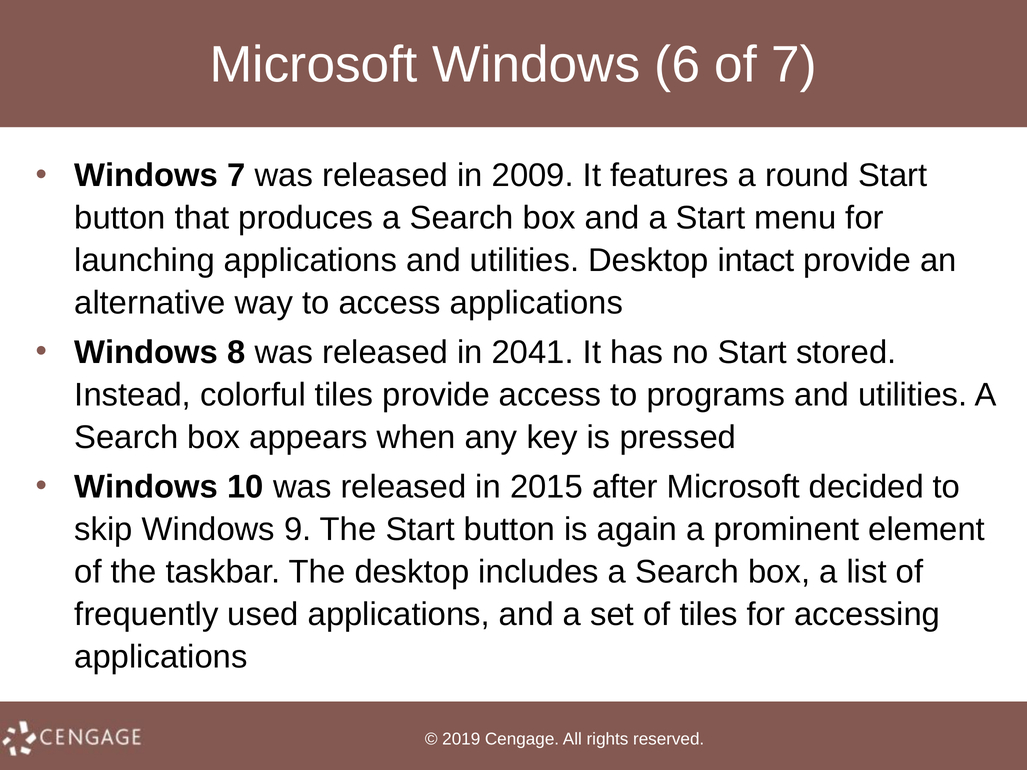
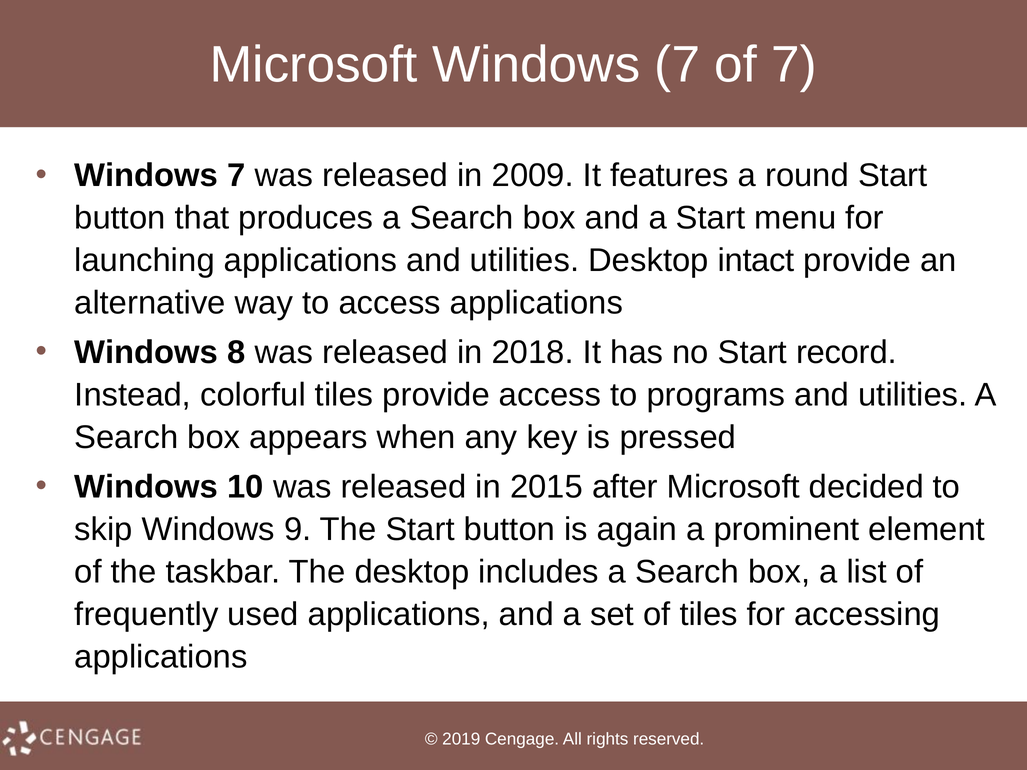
Microsoft Windows 6: 6 -> 7
2041: 2041 -> 2018
stored: stored -> record
